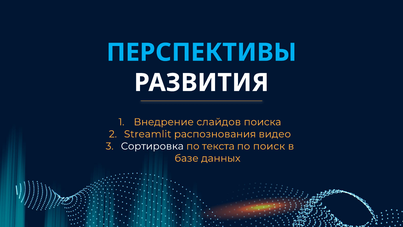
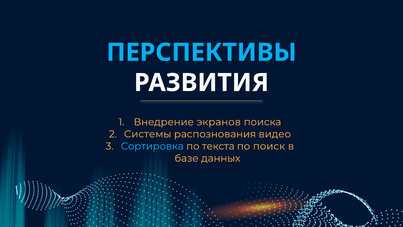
слайдов: слайдов -> экранов
Streamlit: Streamlit -> Системы
Сортировка colour: white -> light blue
